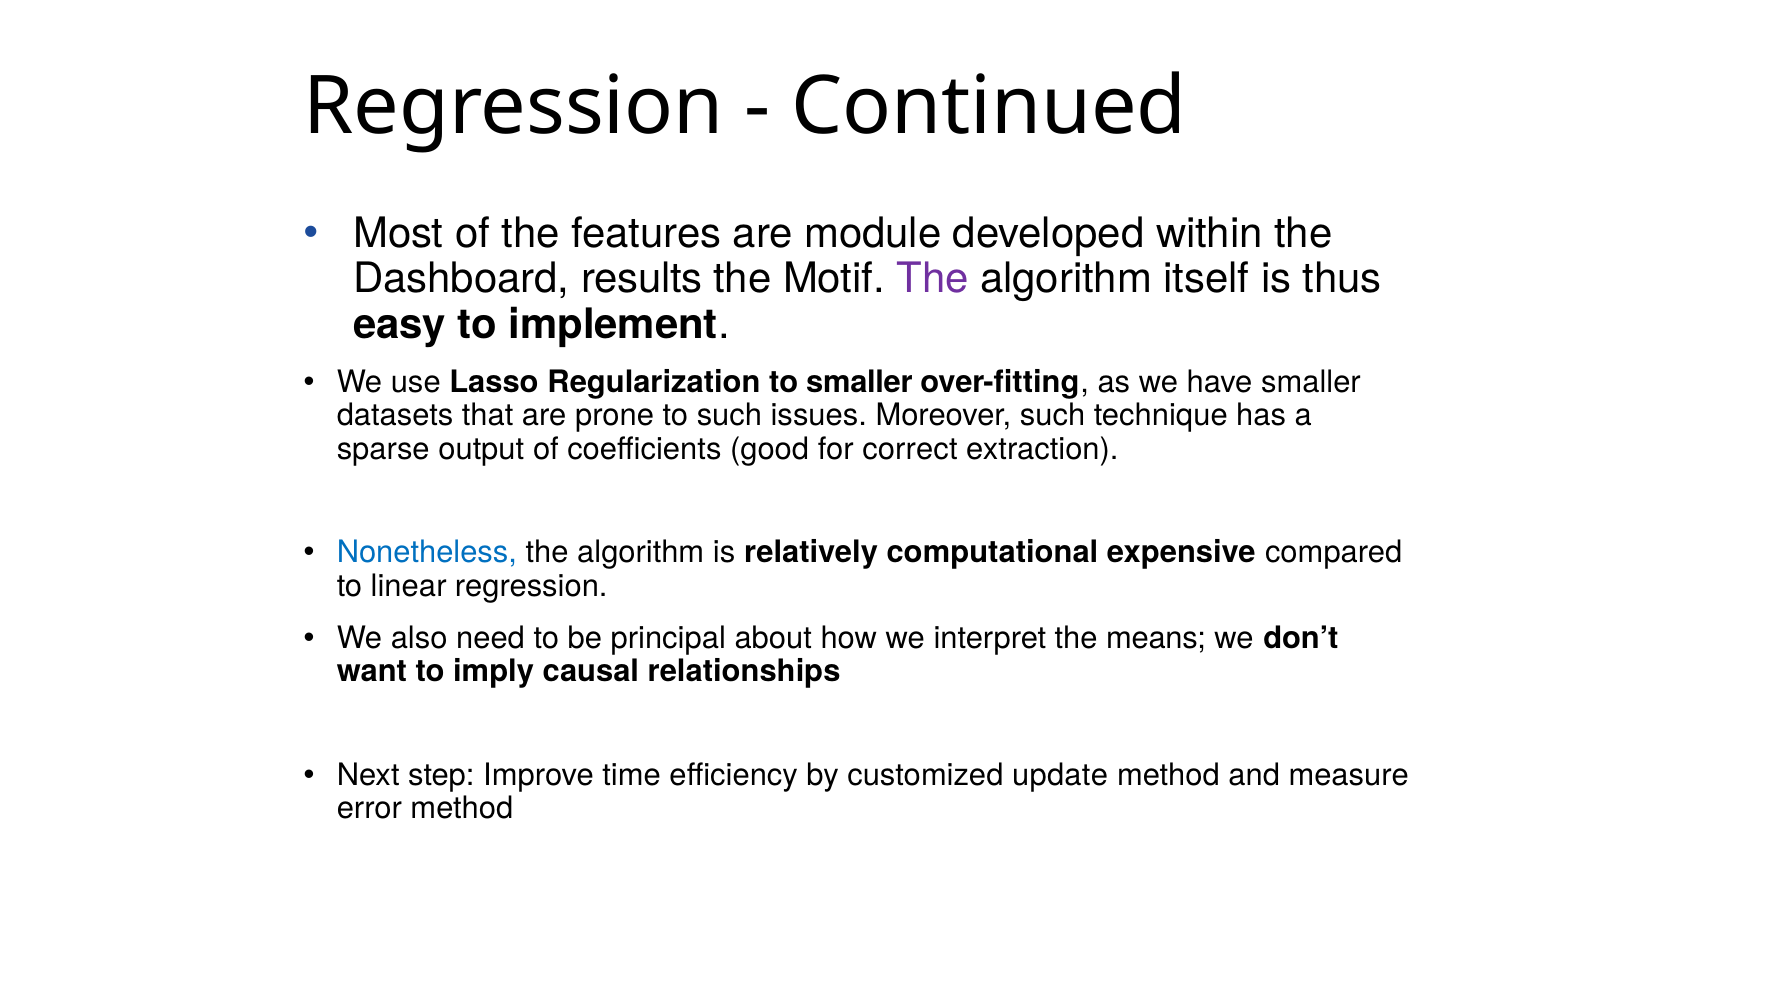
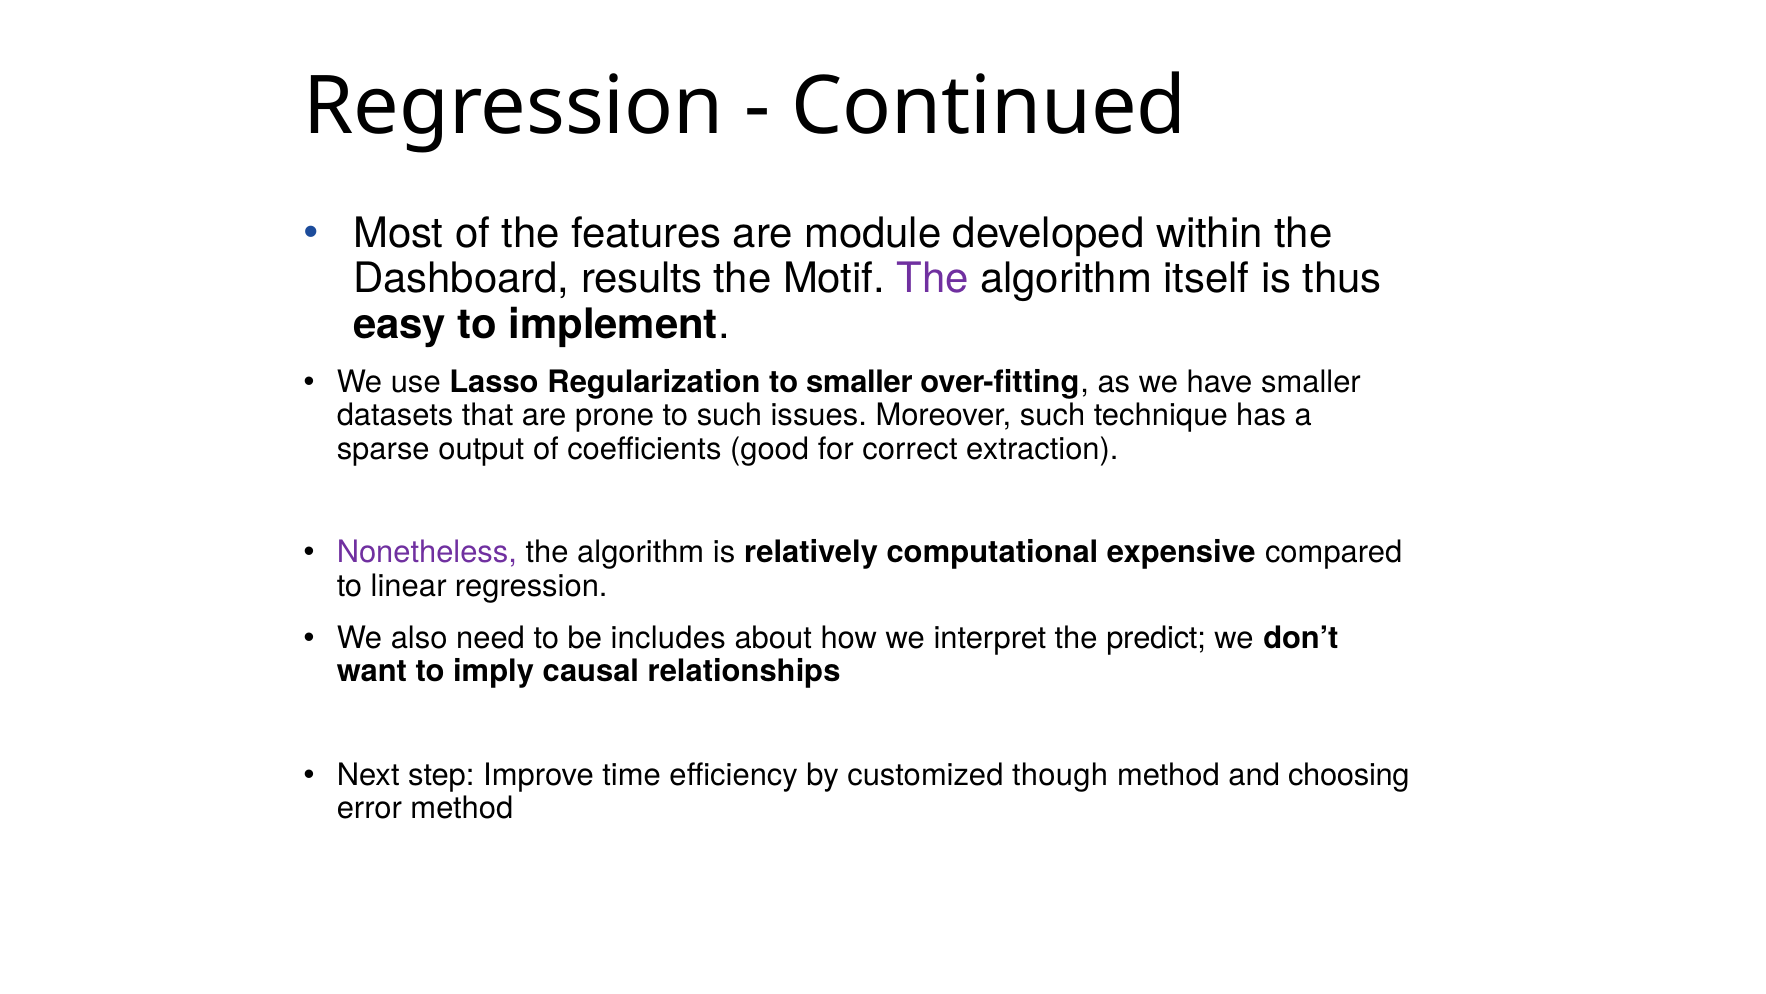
Nonetheless colour: blue -> purple
principal: principal -> includes
means: means -> predict
update: update -> though
measure: measure -> choosing
